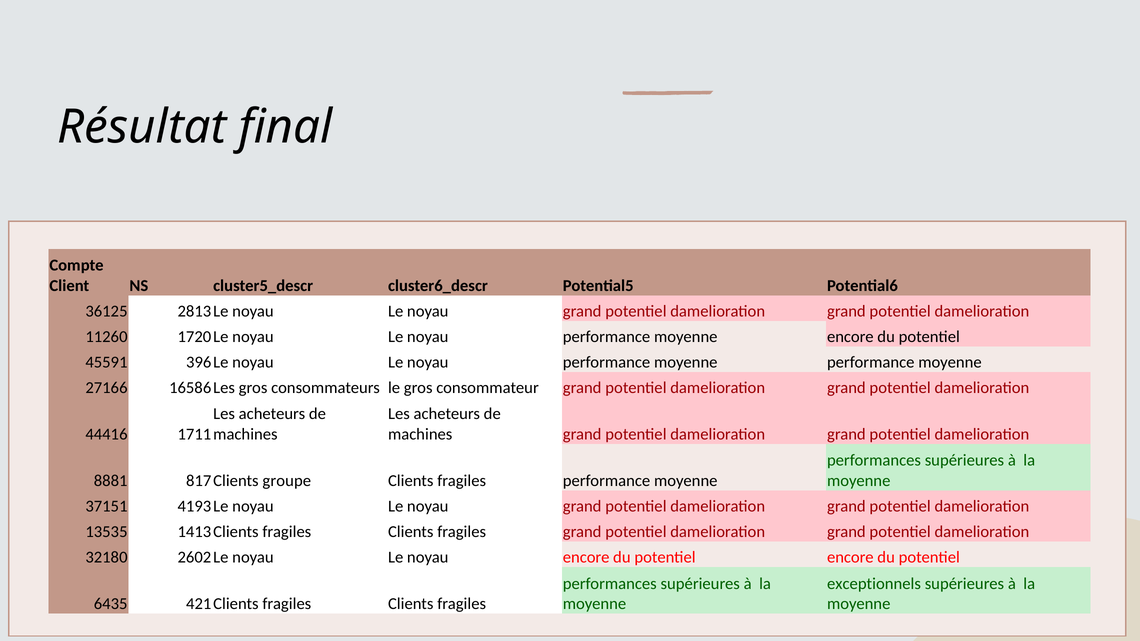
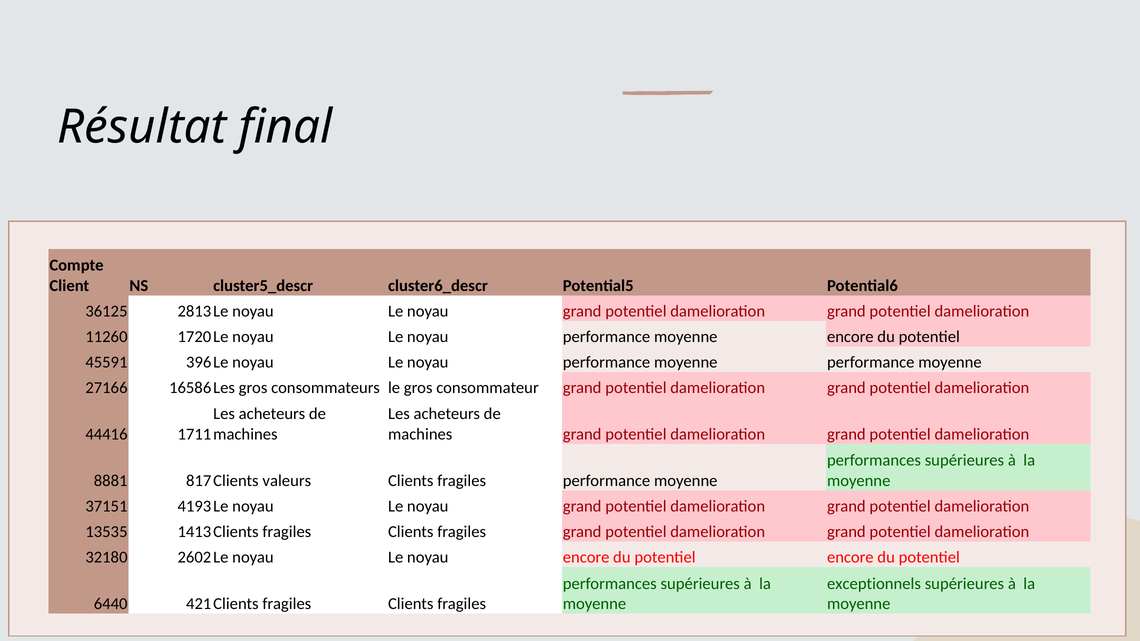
groupe: groupe -> valeurs
6435: 6435 -> 6440
